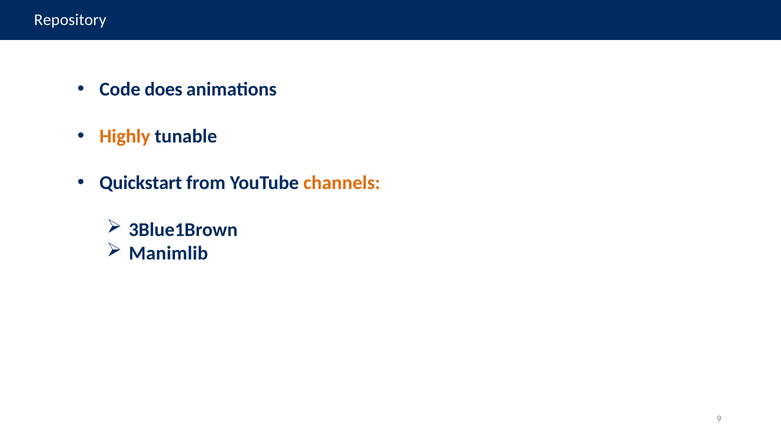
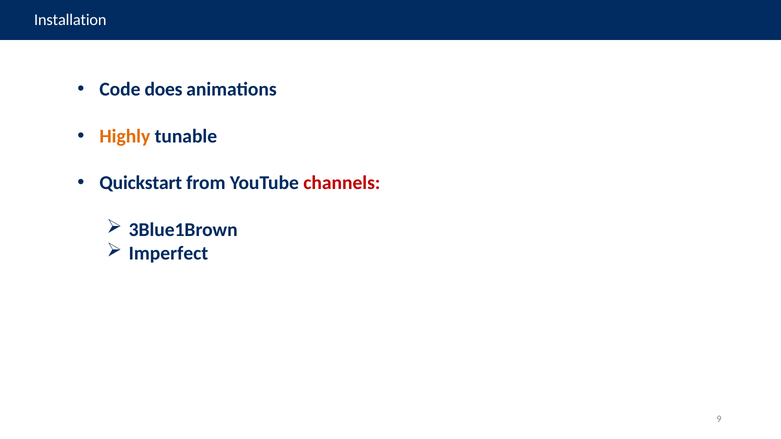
Repository: Repository -> Installation
channels colour: orange -> red
Manimlib: Manimlib -> Imperfect
